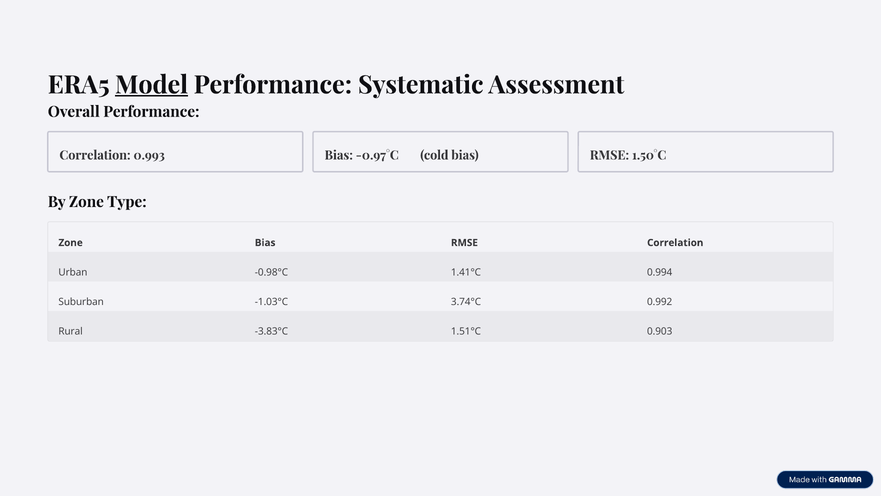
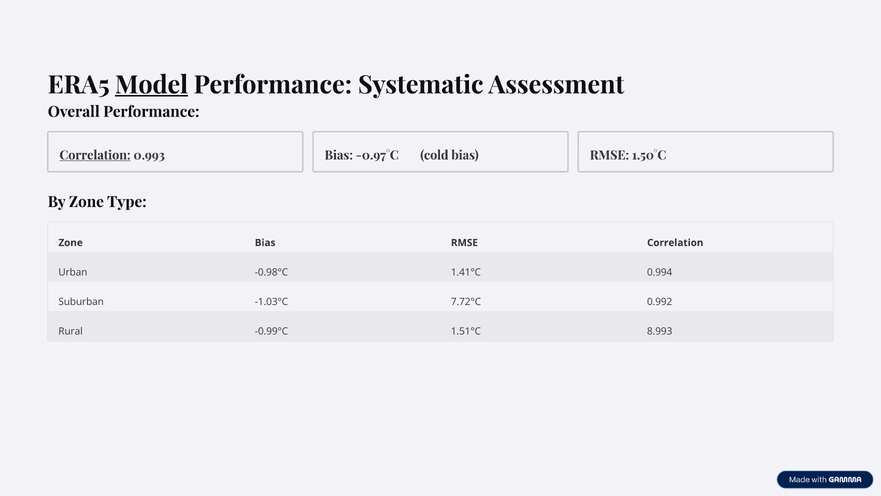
Correlation at (95, 155) underline: none -> present
3.74°C: 3.74°C -> 7.72°C
-3.83°C: -3.83°C -> -0.99°C
0.903: 0.903 -> 8.993
